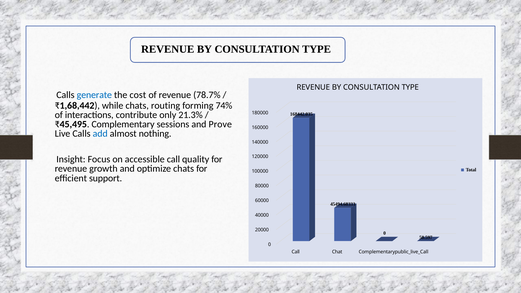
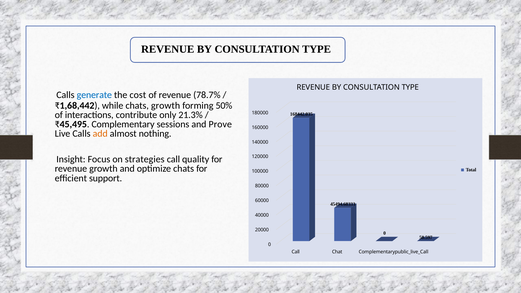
chats routing: routing -> growth
74%: 74% -> 50%
add colour: blue -> orange
accessible: accessible -> strategies
